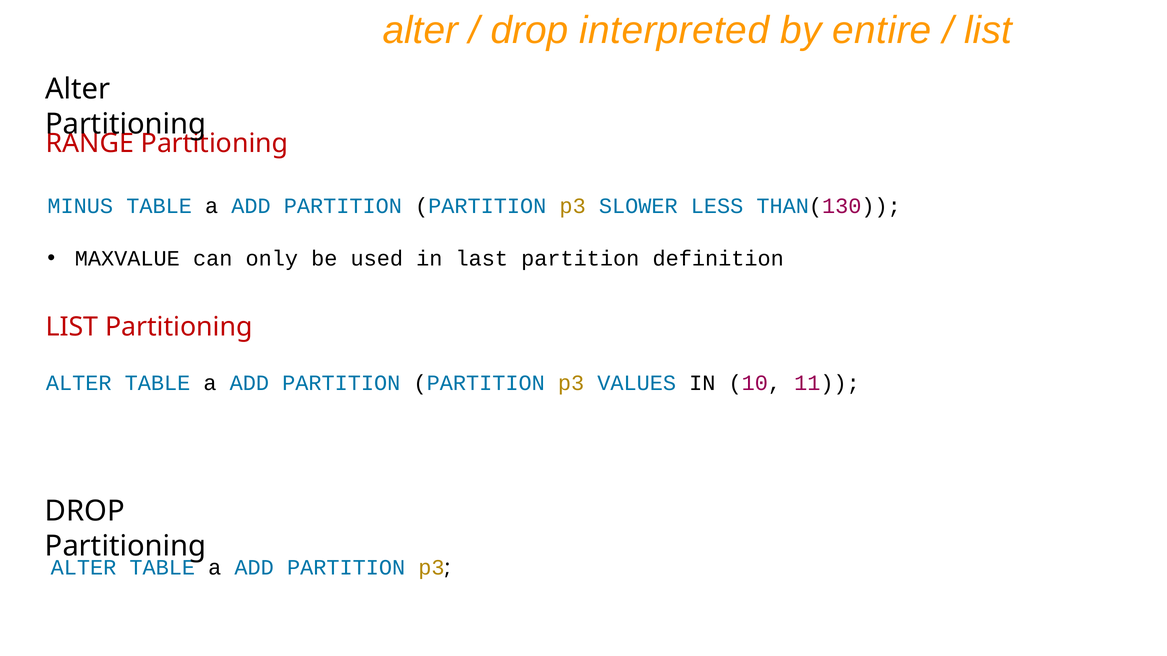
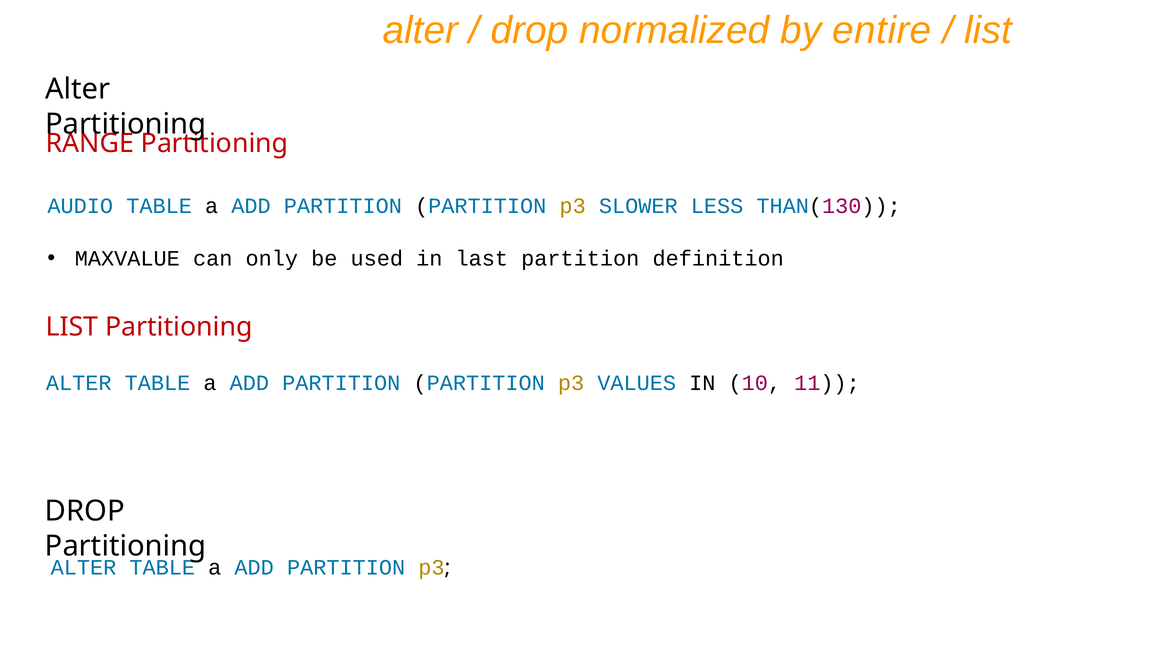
interpreted: interpreted -> normalized
MINUS: MINUS -> AUDIO
